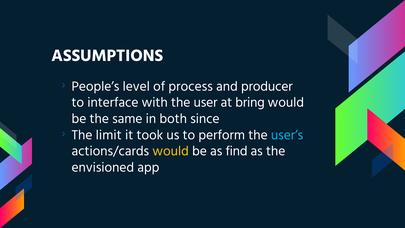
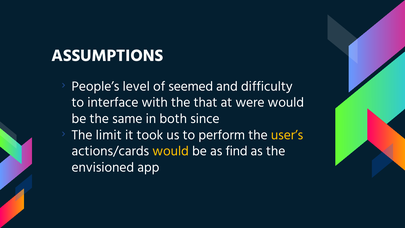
process: process -> seemed
producer: producer -> difficulty
user: user -> that
bring: bring -> were
user’s colour: light blue -> yellow
